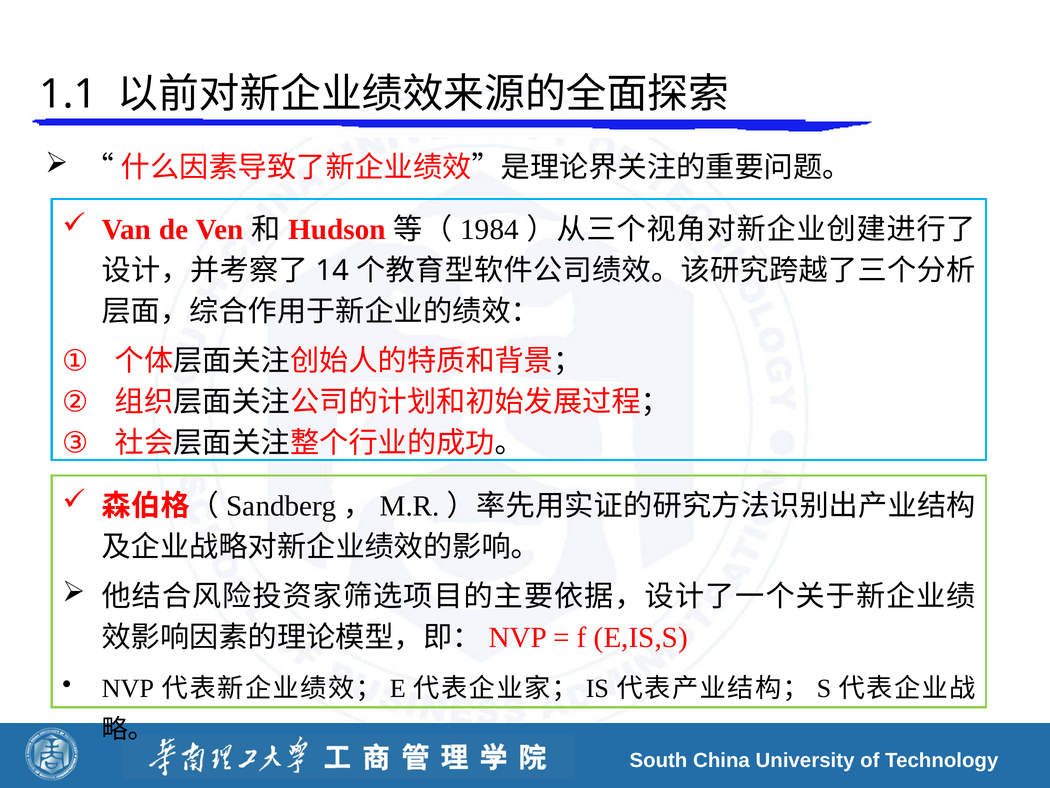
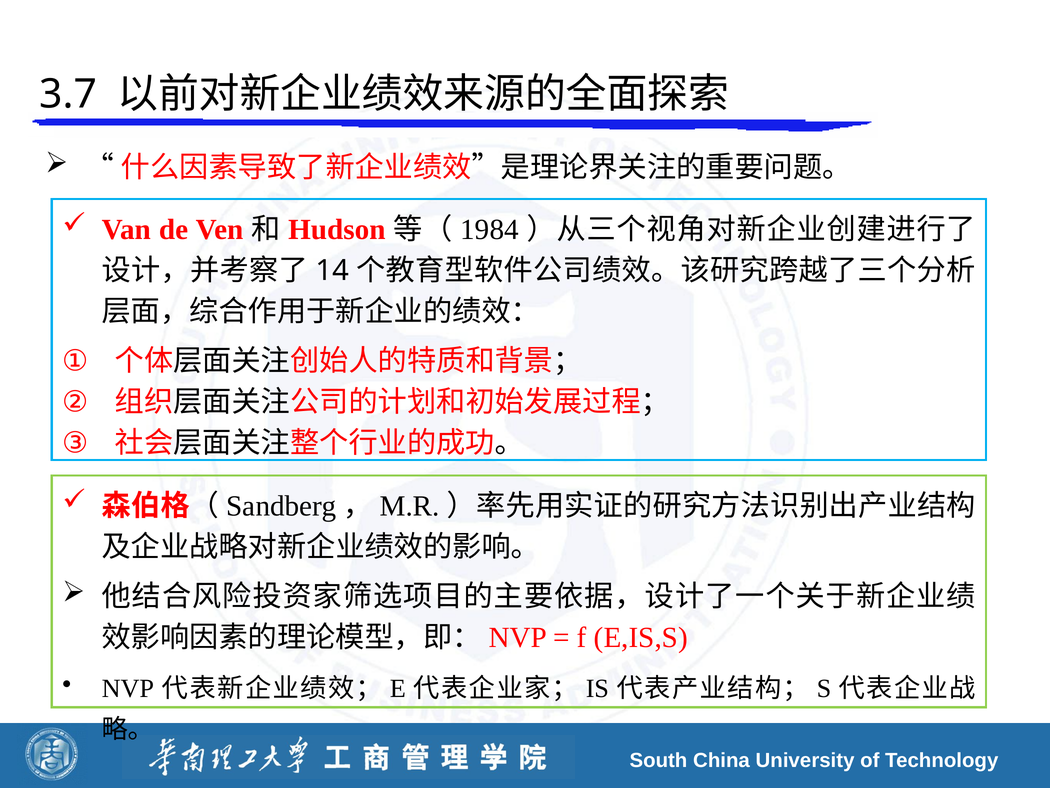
1.1: 1.1 -> 3.7
